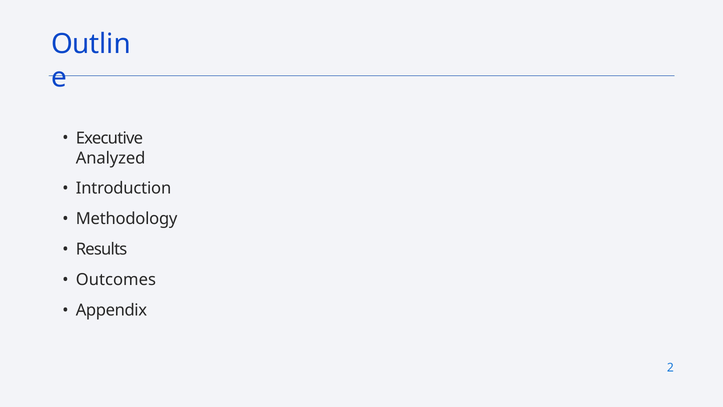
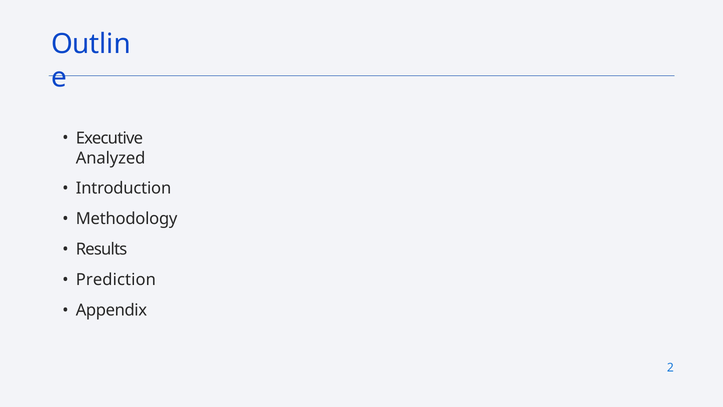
Outcomes: Outcomes -> Prediction
